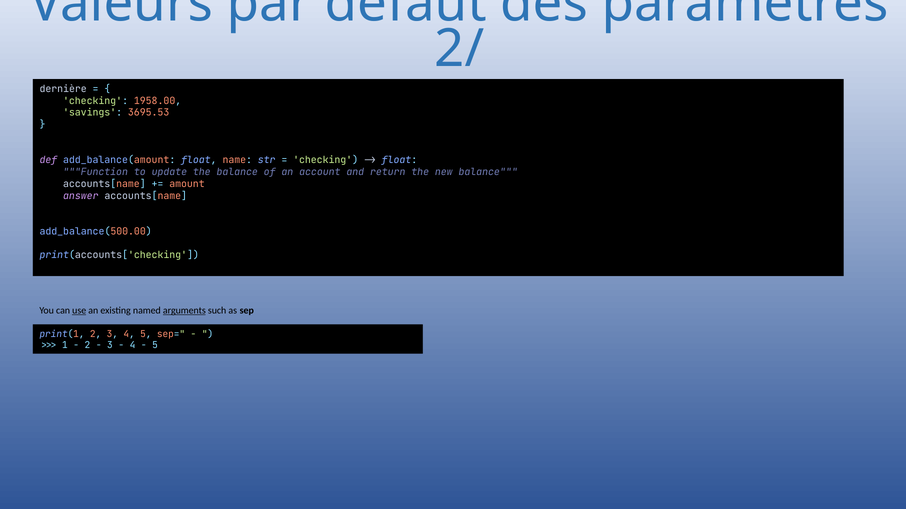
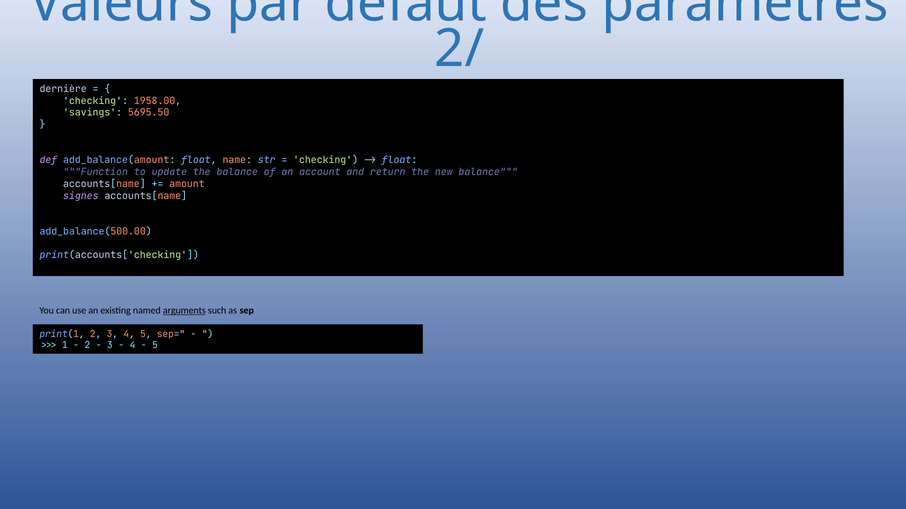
3695.53: 3695.53 -> 5695.50
answer: answer -> signes
use underline: present -> none
